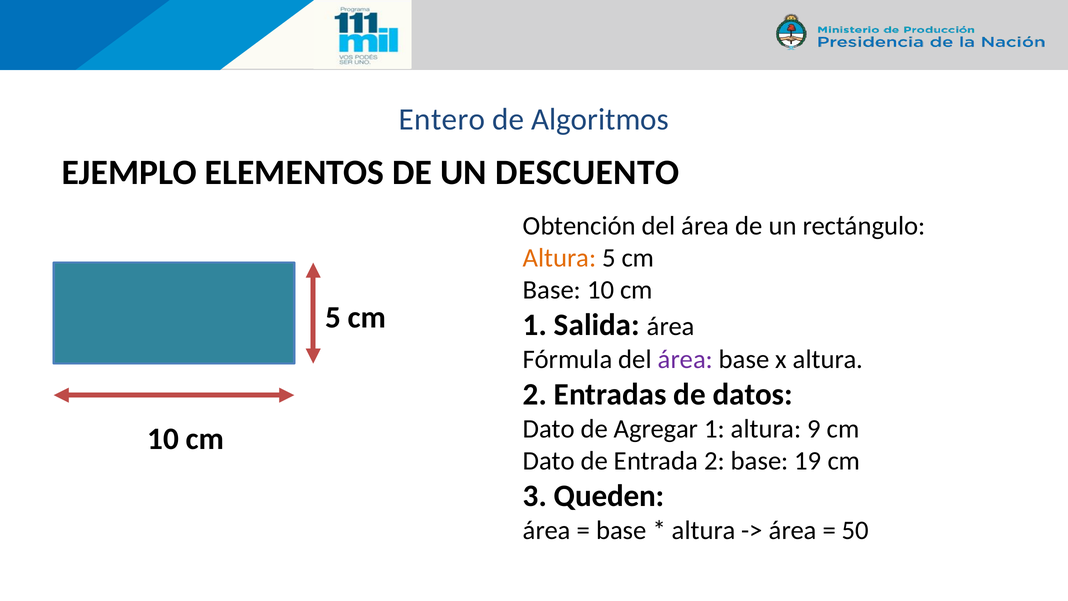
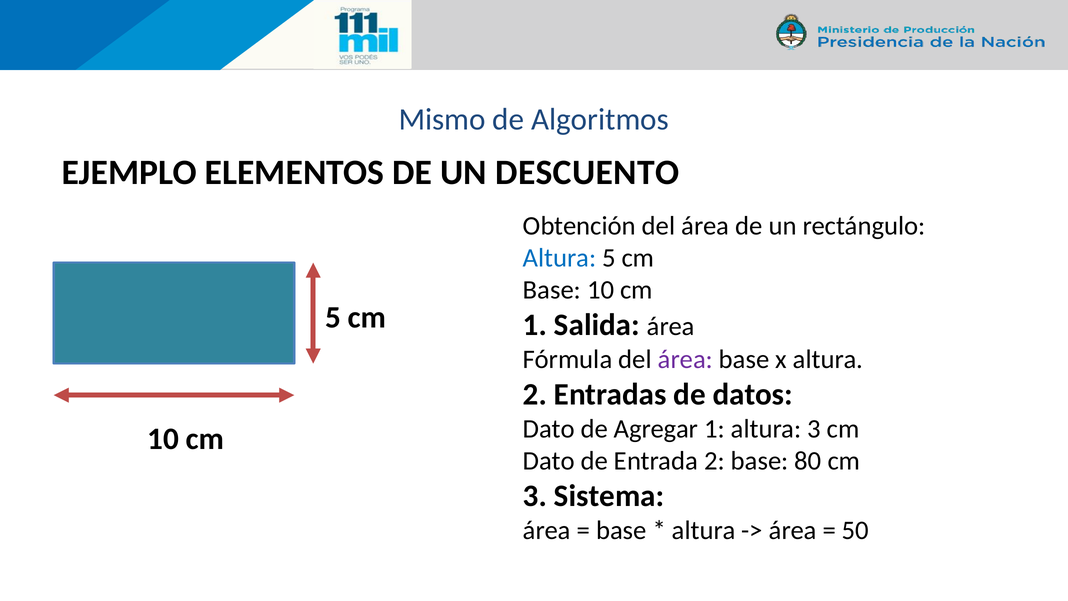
Entero: Entero -> Mismo
Altura at (560, 258) colour: orange -> blue
altura 9: 9 -> 3
19: 19 -> 80
Queden: Queden -> Sistema
